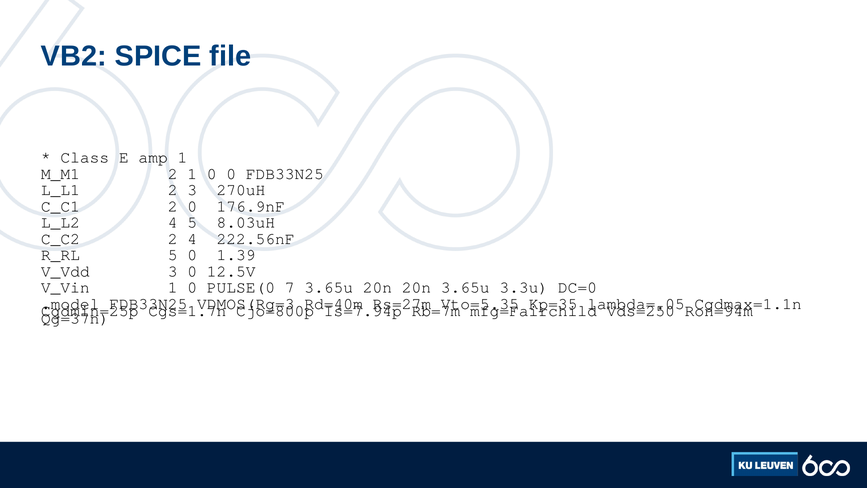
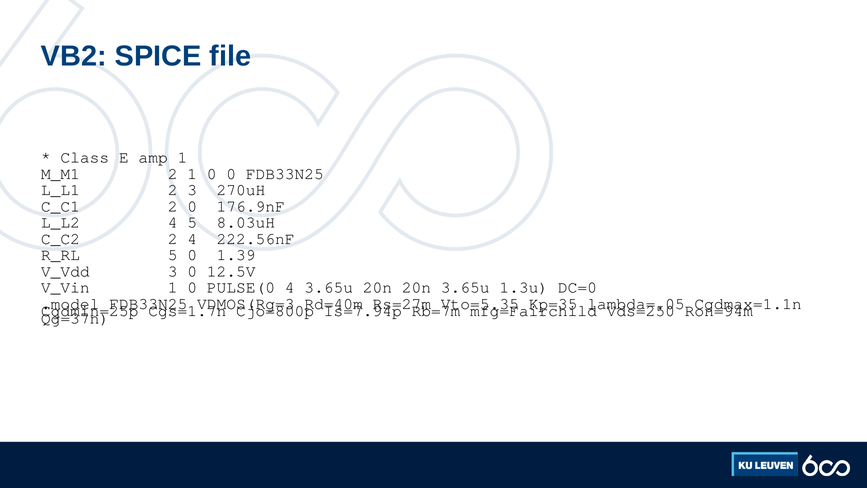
PULSE(0 7: 7 -> 4
3.3u: 3.3u -> 1.3u
